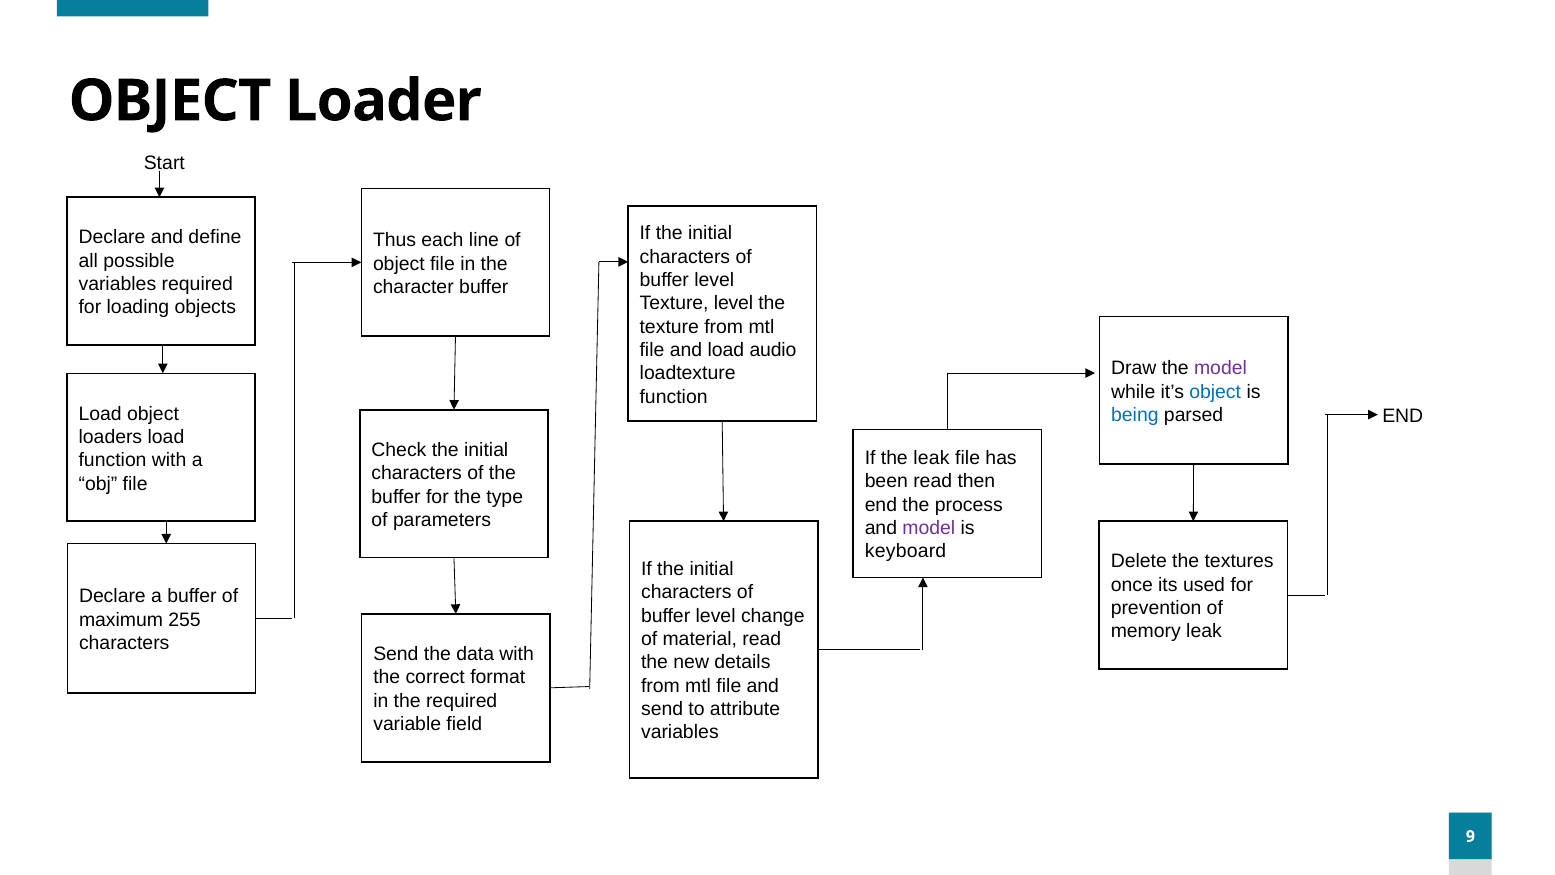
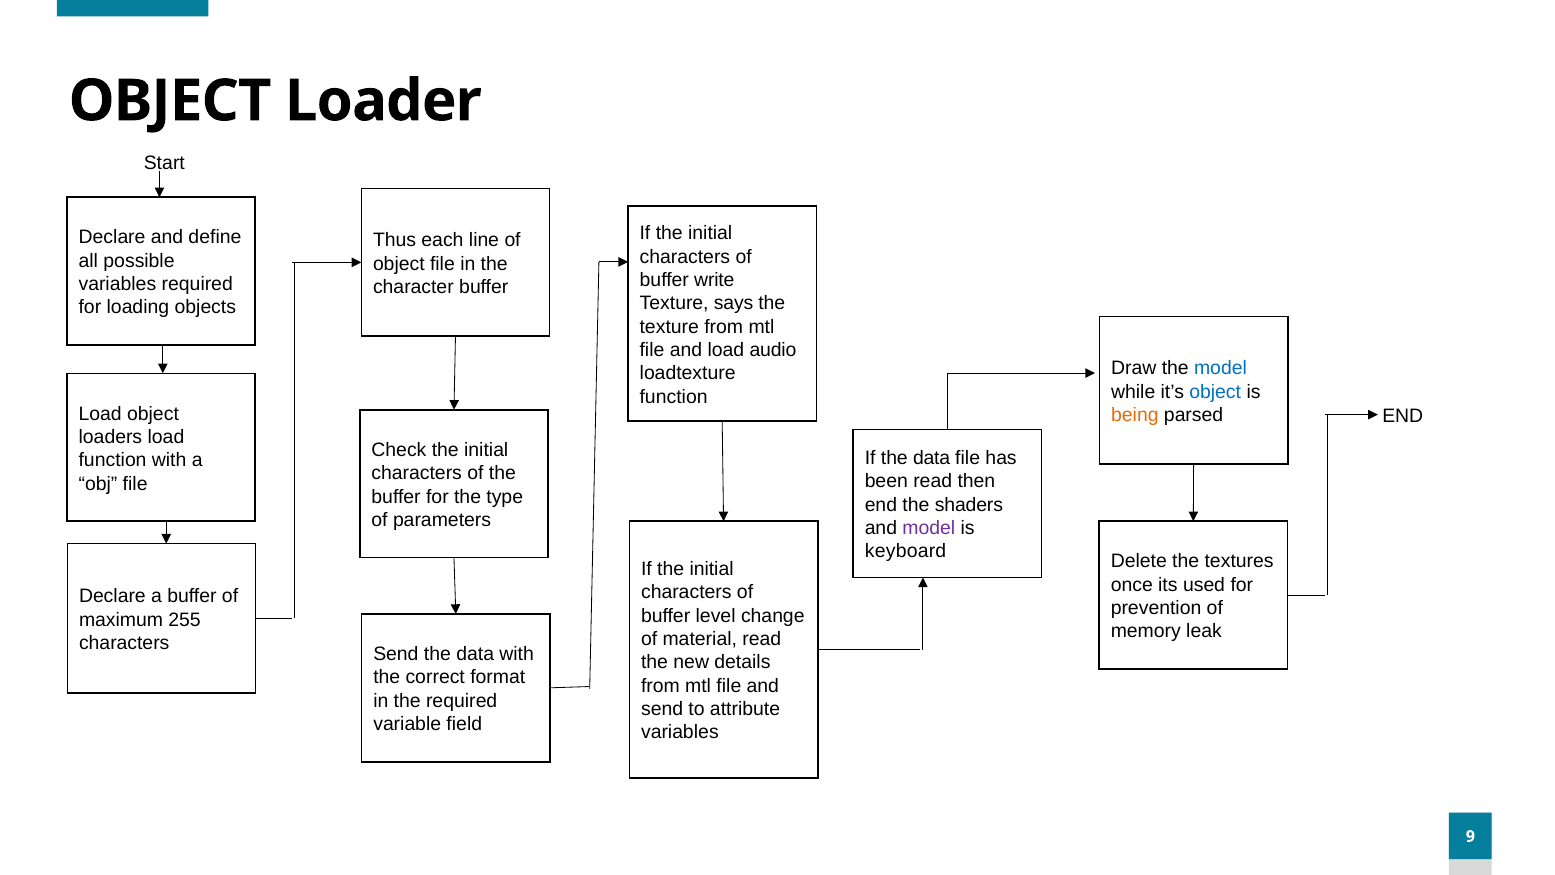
level at (714, 280): level -> write
Texture level: level -> says
model at (1220, 368) colour: purple -> blue
being colour: blue -> orange
If the leak: leak -> data
process: process -> shaders
